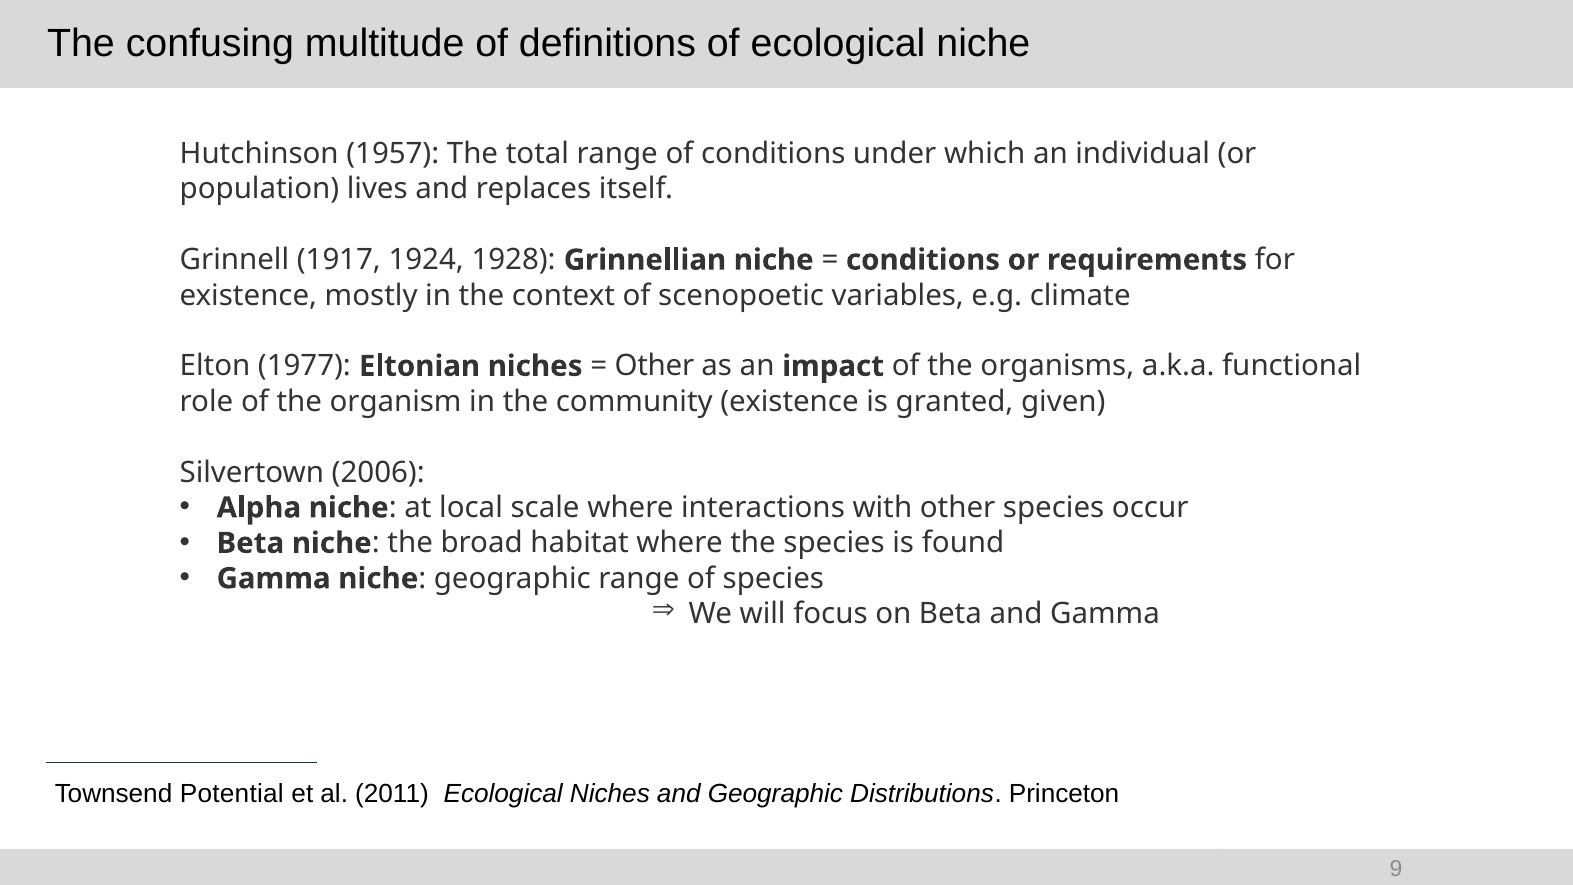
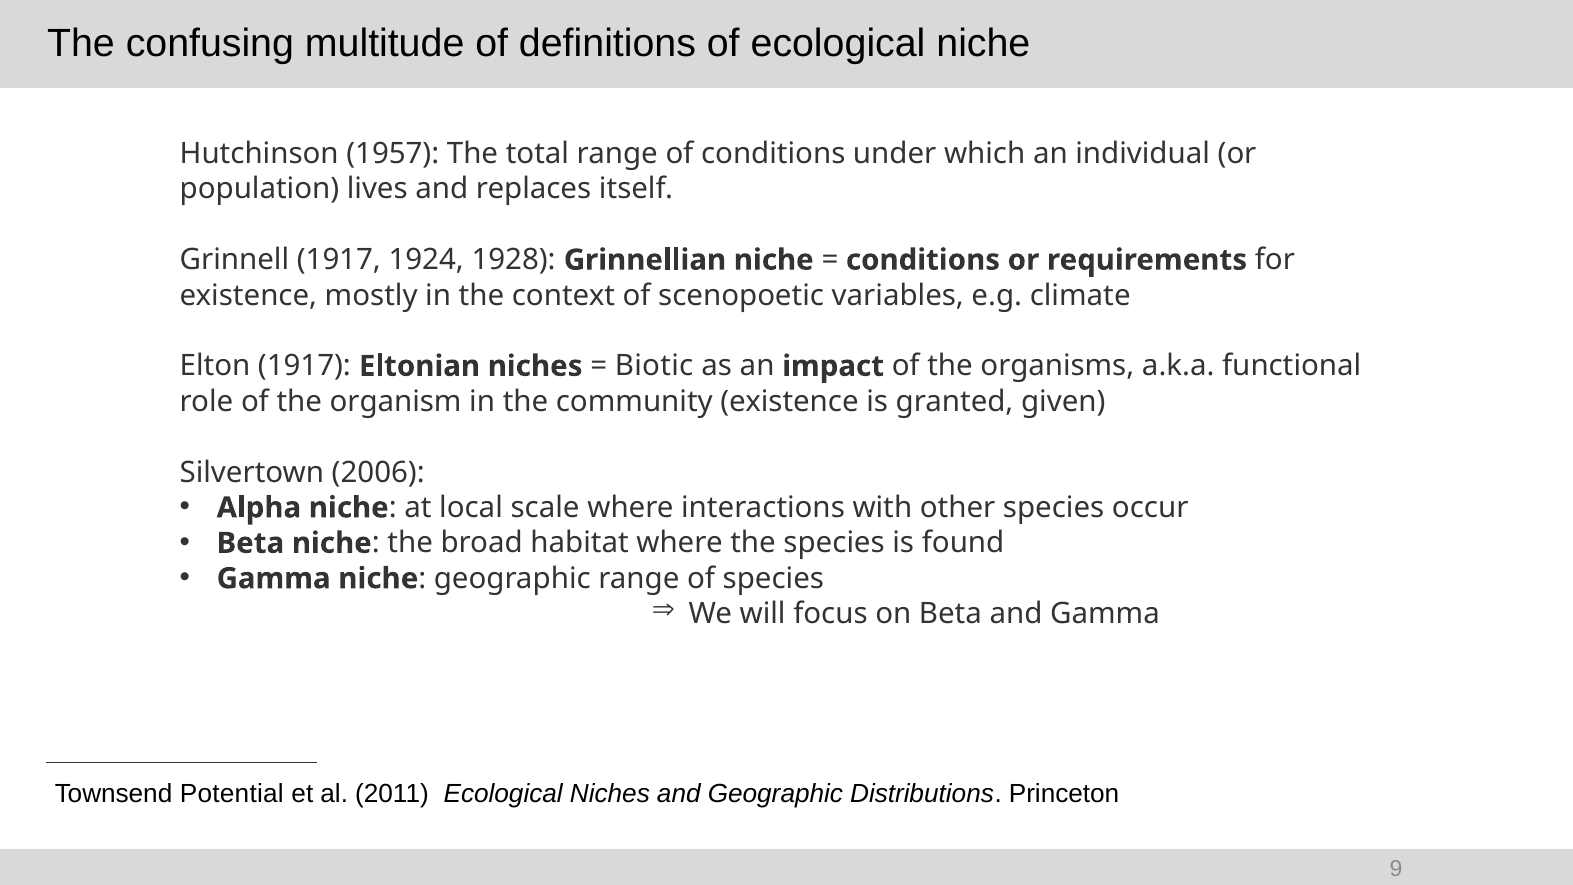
Elton 1977: 1977 -> 1917
Other at (654, 366): Other -> Biotic
